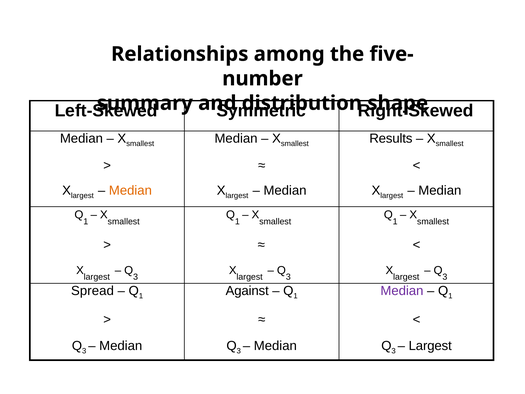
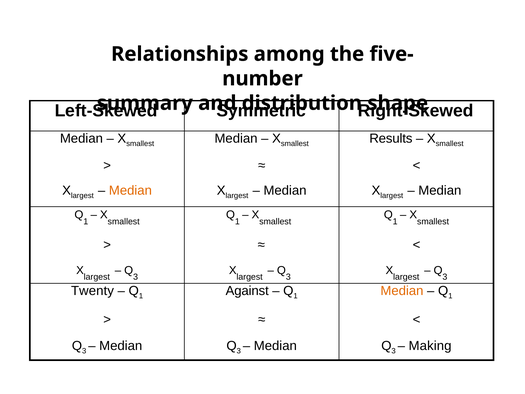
Spread: Spread -> Twenty
Median at (402, 291) colour: purple -> orange
Largest at (430, 346): Largest -> Making
